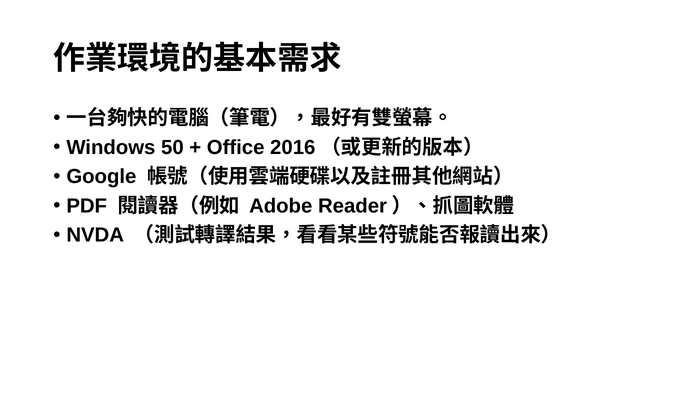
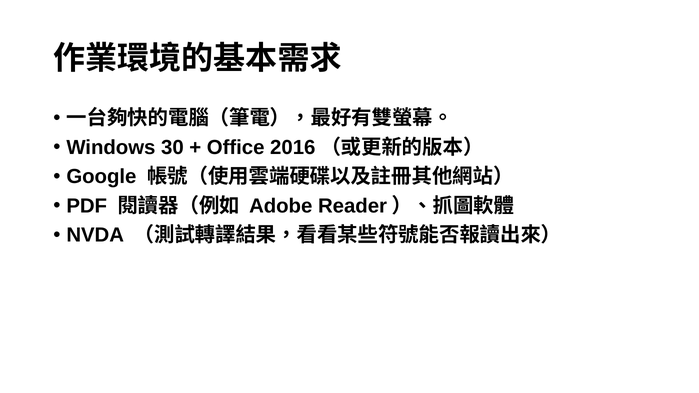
50: 50 -> 30
